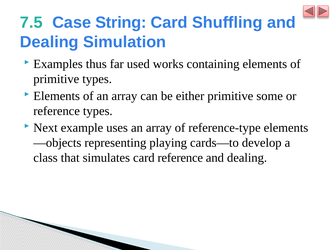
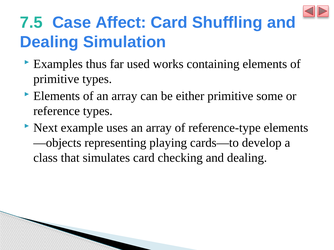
String: String -> Affect
card reference: reference -> checking
